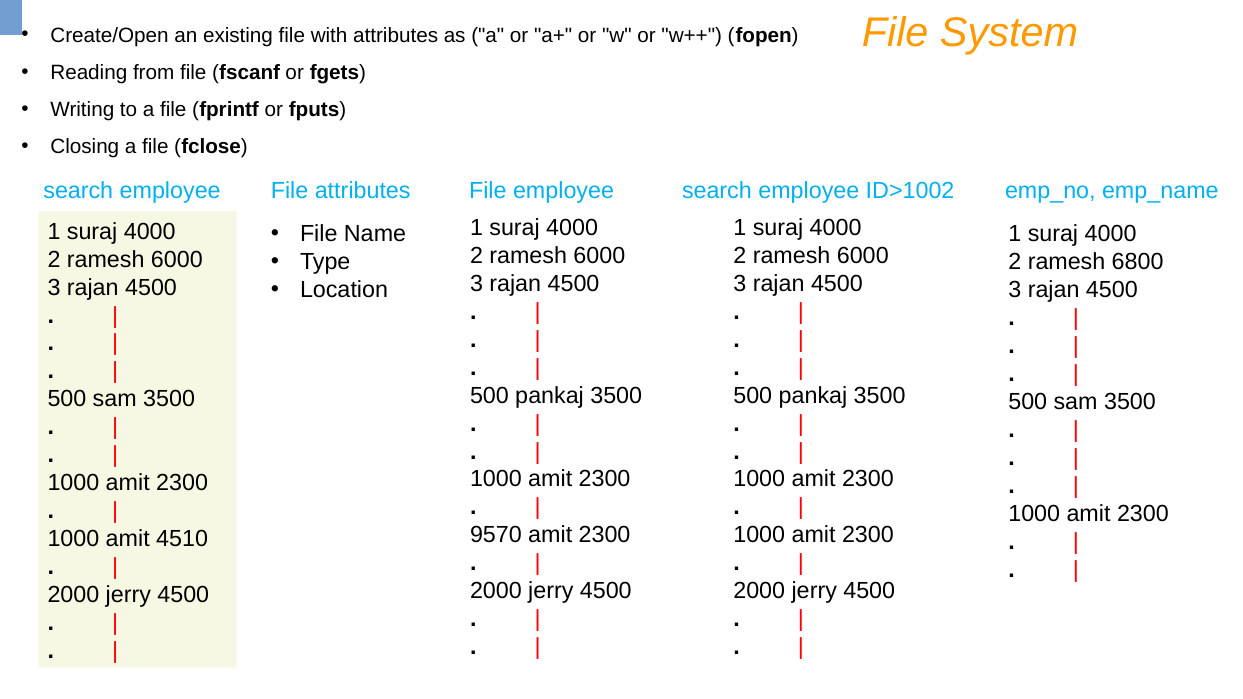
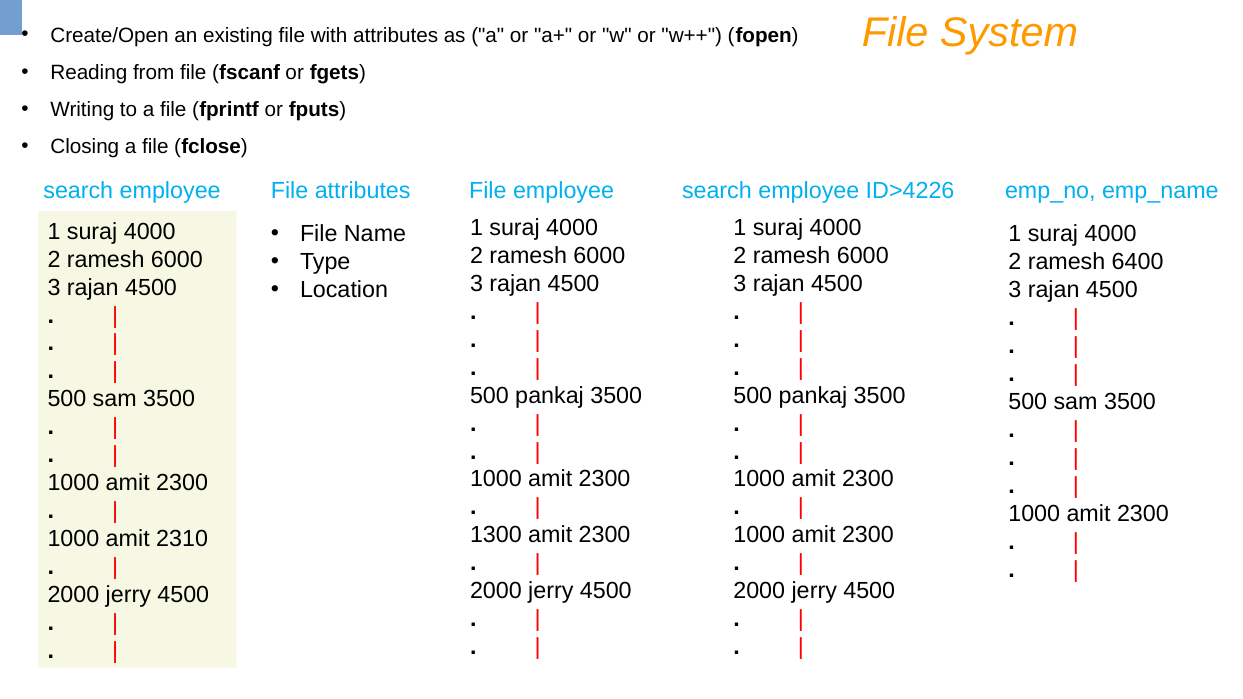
ID>1002: ID>1002 -> ID>4226
6800: 6800 -> 6400
9570: 9570 -> 1300
4510: 4510 -> 2310
